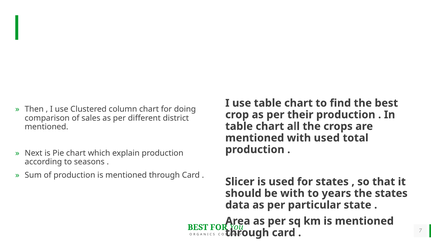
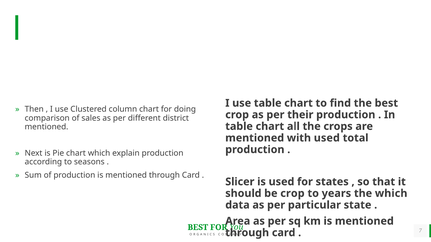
be with: with -> crop
the states: states -> which
